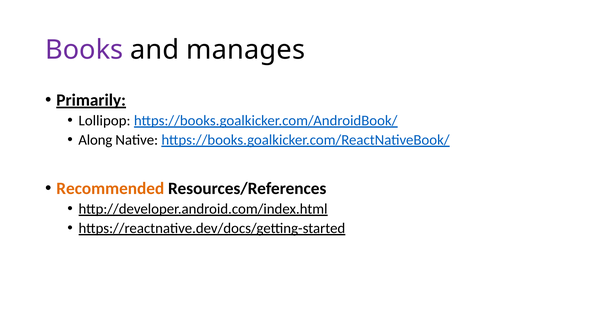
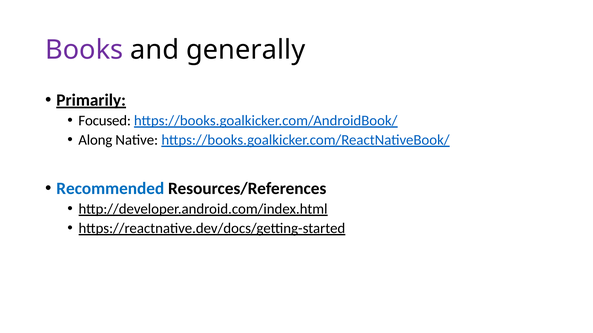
manages: manages -> generally
Lollipop: Lollipop -> Focused
Recommended colour: orange -> blue
